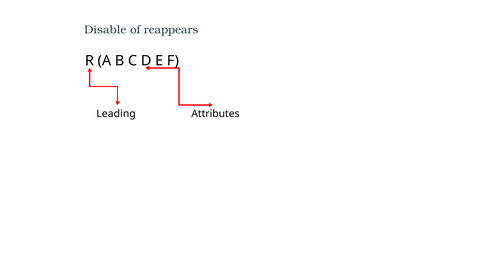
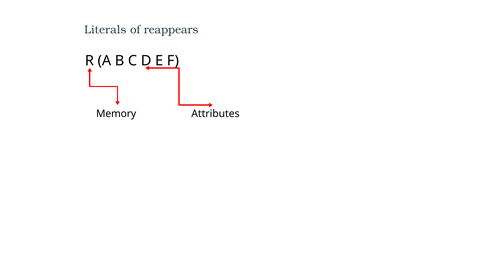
Disable: Disable -> Literals
Leading: Leading -> Memory
